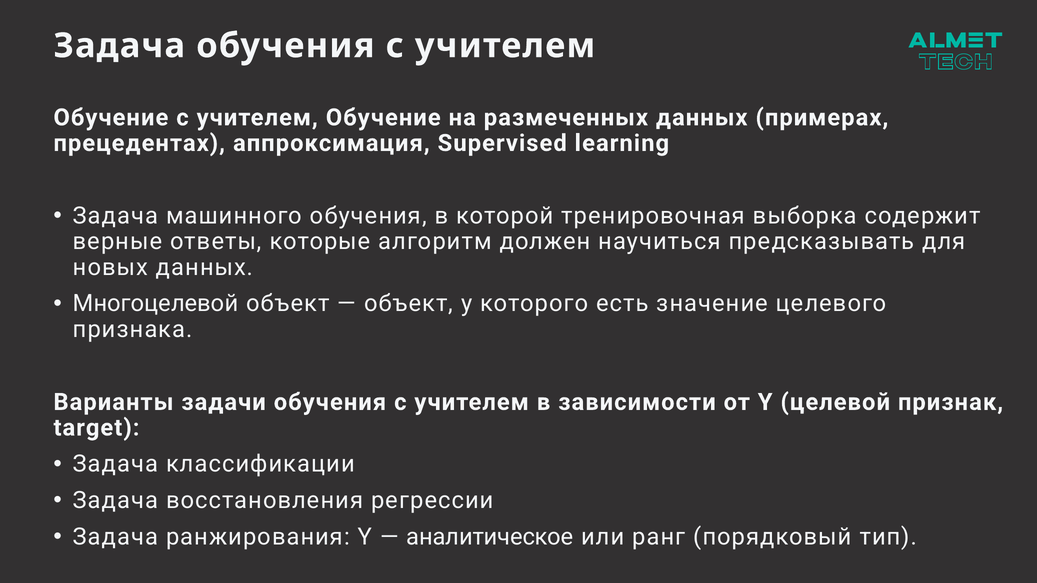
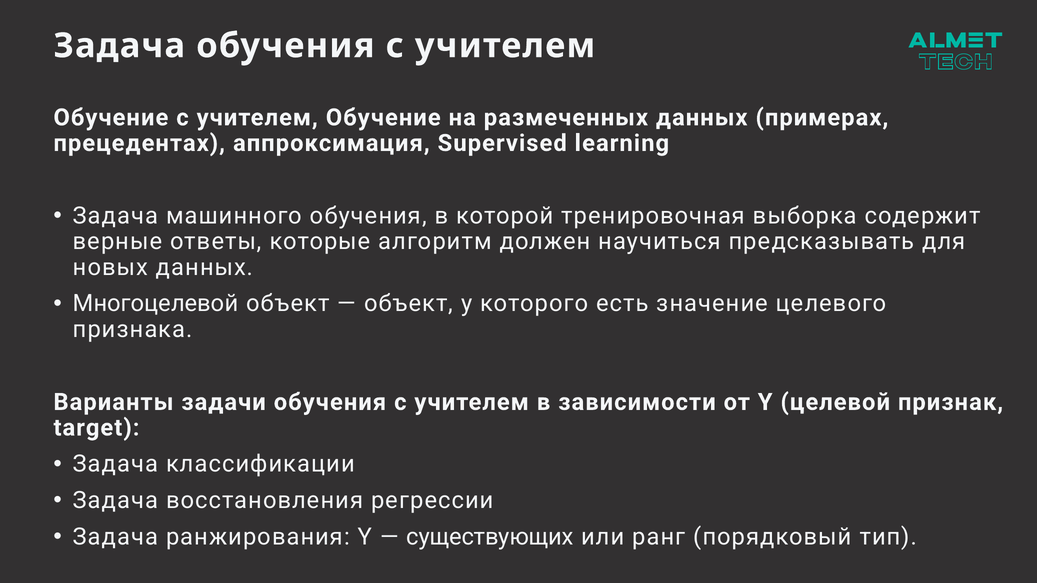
аналитическое: аналитическое -> существующих
